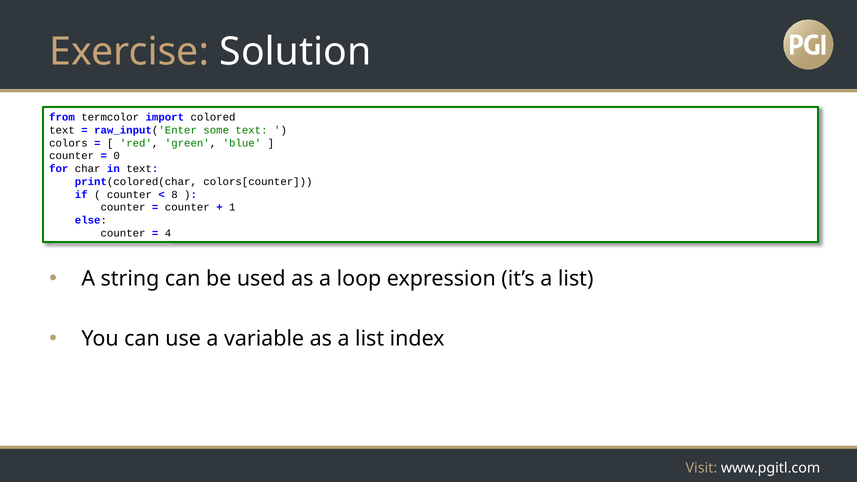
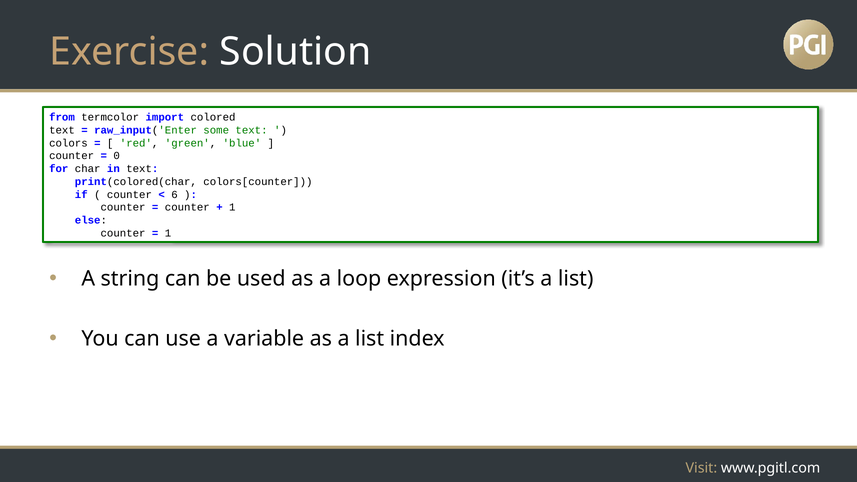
8: 8 -> 6
4 at (168, 233): 4 -> 1
